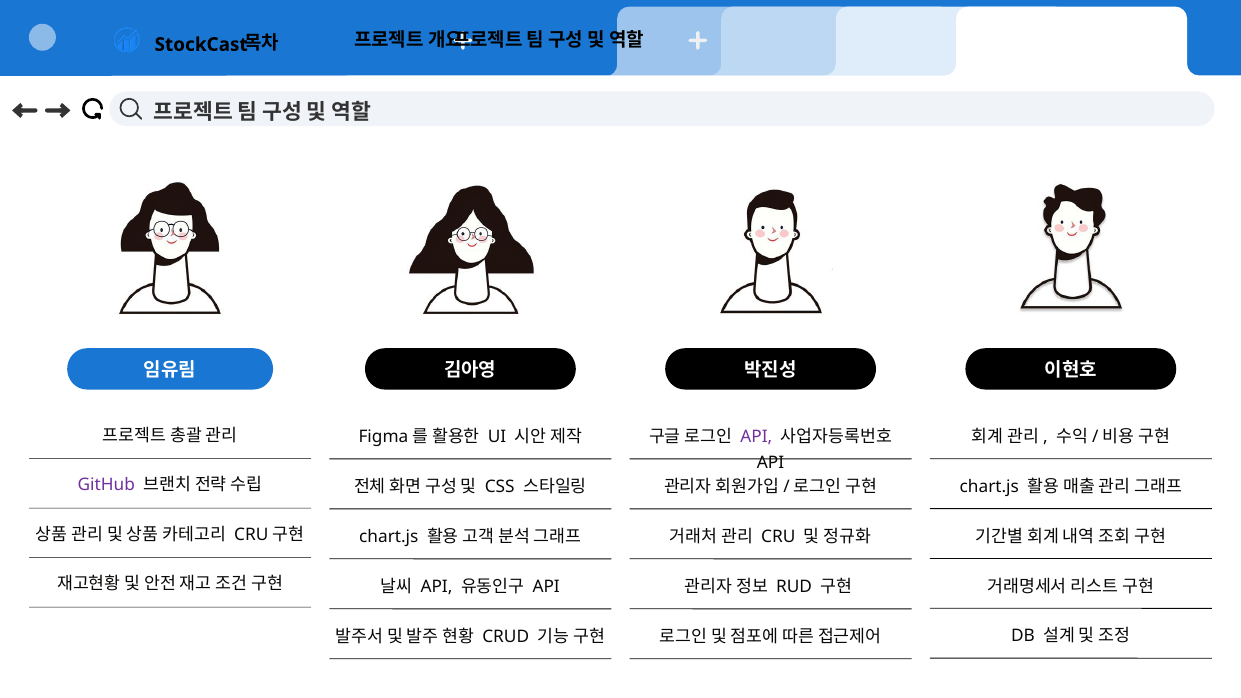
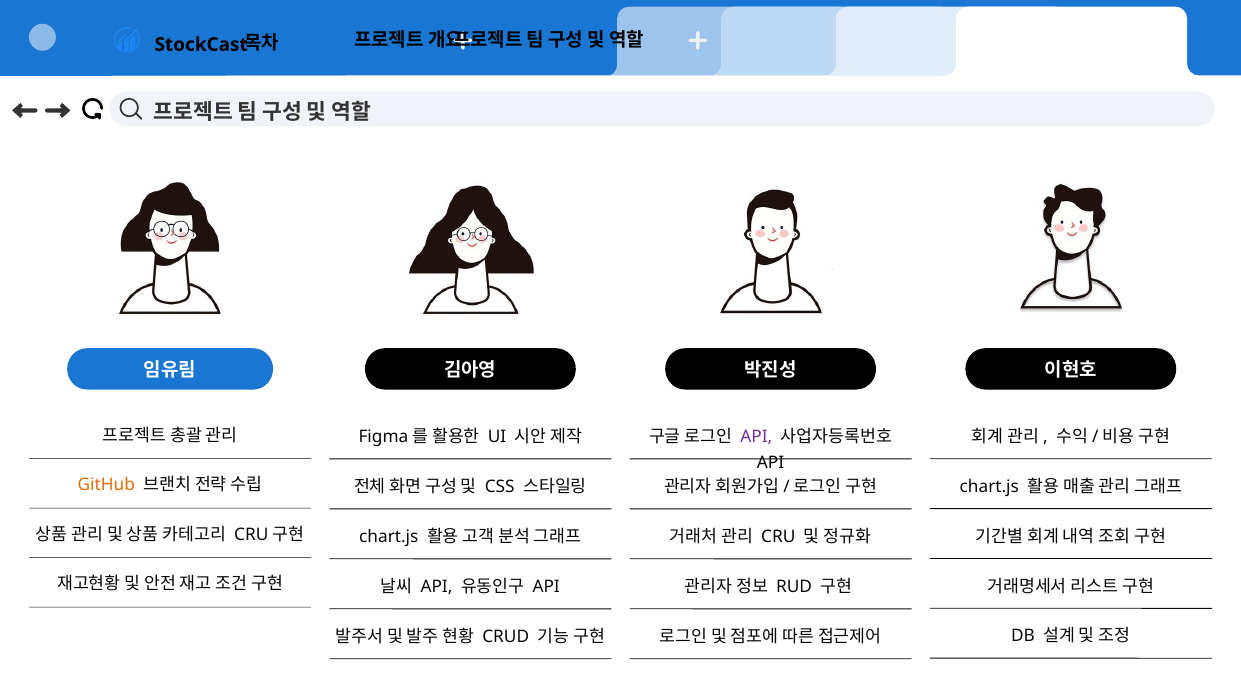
GitHub colour: purple -> orange
